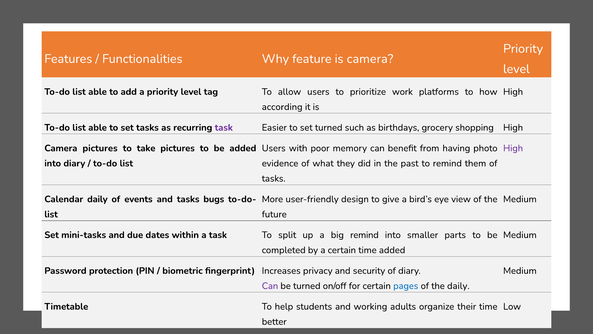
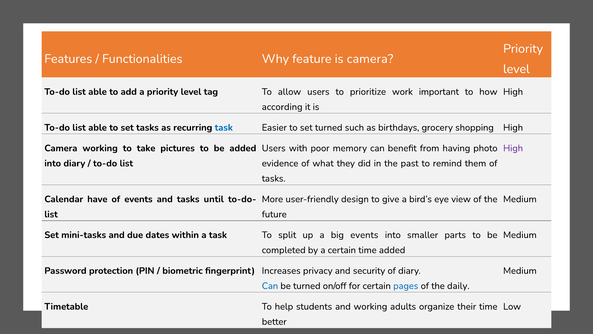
platforms: platforms -> important
task at (224, 127) colour: purple -> blue
Camera pictures: pictures -> working
Calendar daily: daily -> have
bugs: bugs -> until
big remind: remind -> events
Can at (270, 286) colour: purple -> blue
